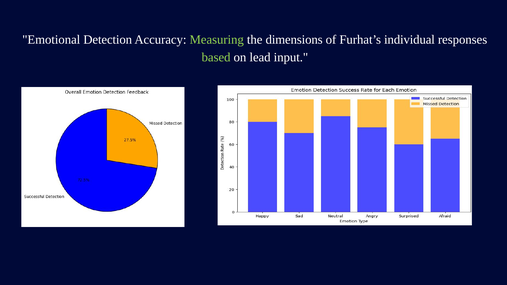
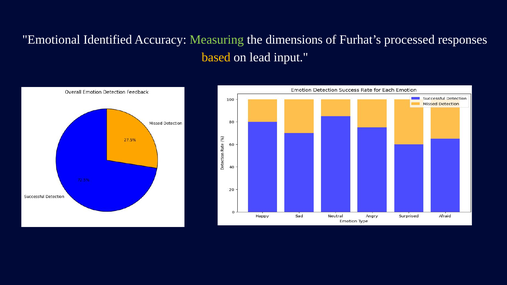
Detection: Detection -> Identified
individual: individual -> processed
based colour: light green -> yellow
